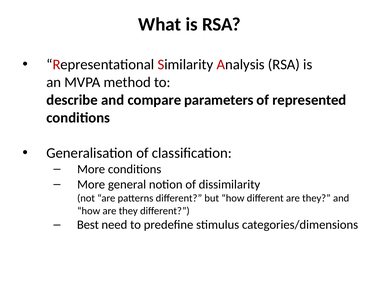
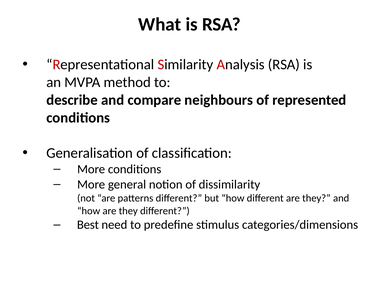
parameters: parameters -> neighbours
